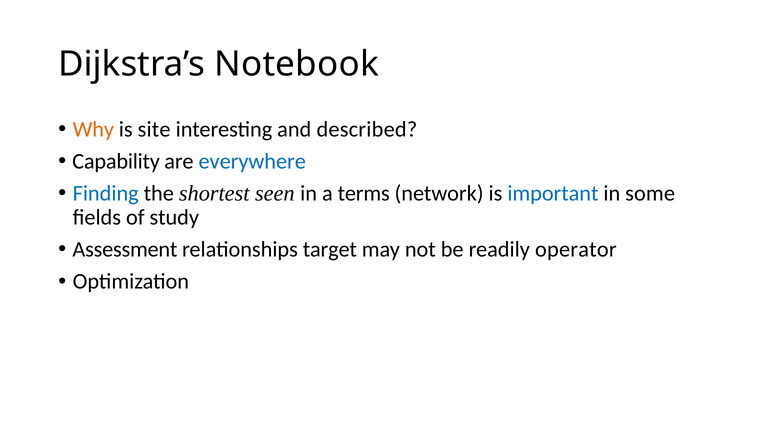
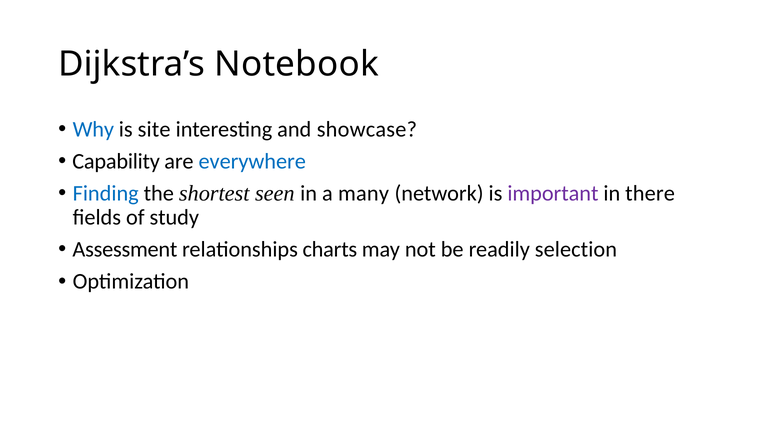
Why colour: orange -> blue
described: described -> showcase
terms: terms -> many
important colour: blue -> purple
some: some -> there
target: target -> charts
operator: operator -> selection
